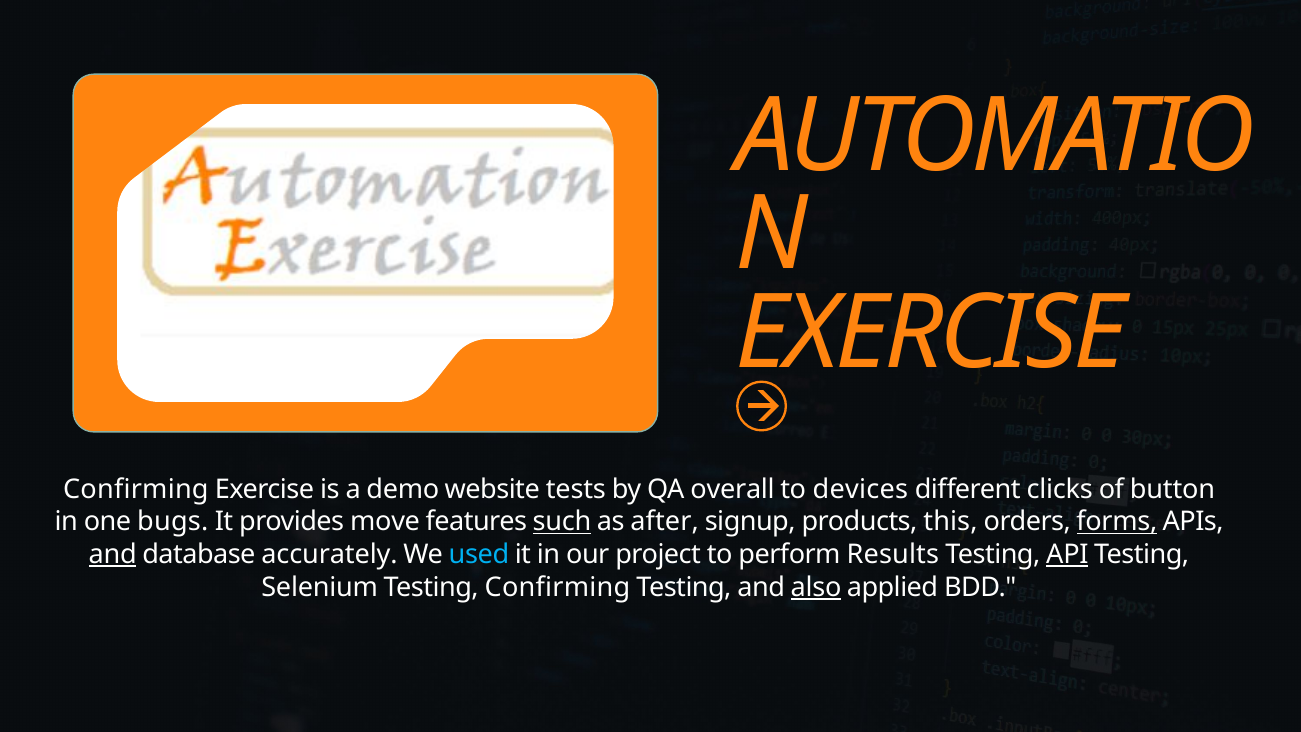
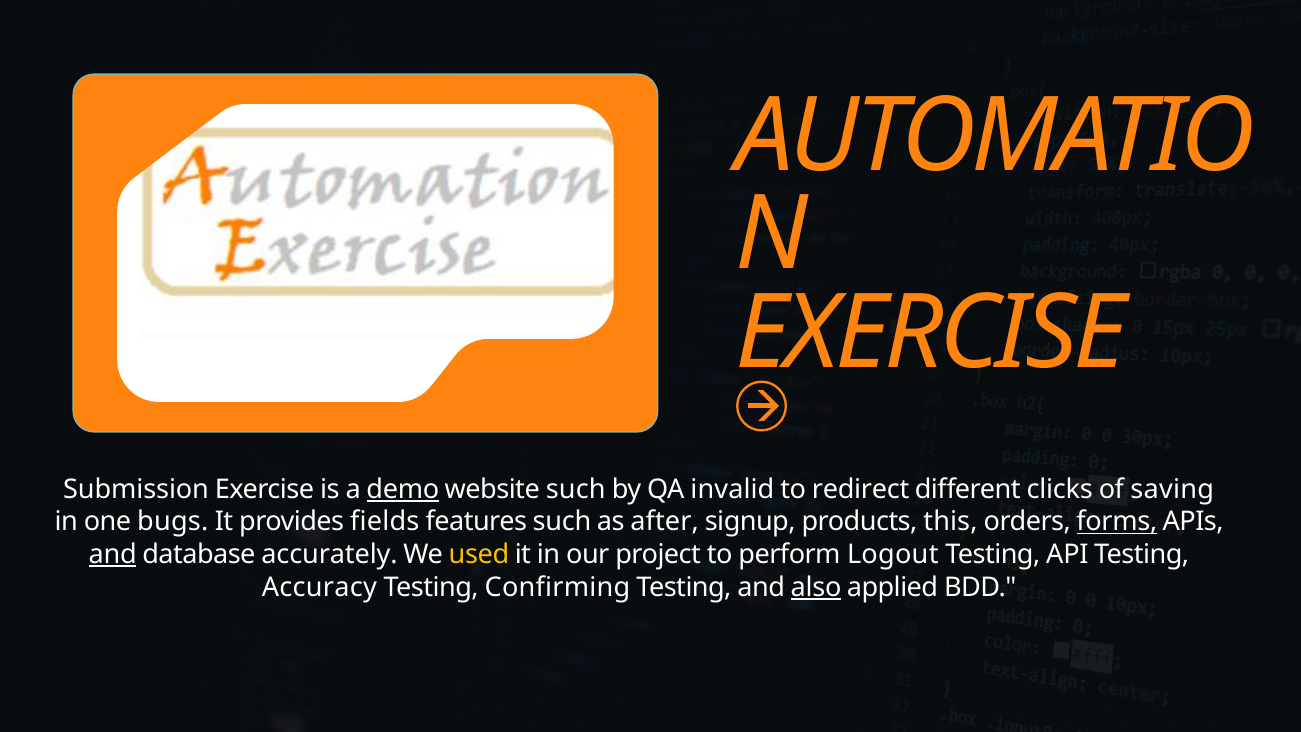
Confirming at (136, 489): Confirming -> Submission
demo underline: none -> present
website tests: tests -> such
overall: overall -> invalid
devices: devices -> redirect
button: button -> saving
move: move -> fields
such at (562, 522) underline: present -> none
used colour: light blue -> yellow
Results: Results -> Logout
API underline: present -> none
Selenium: Selenium -> Accuracy
